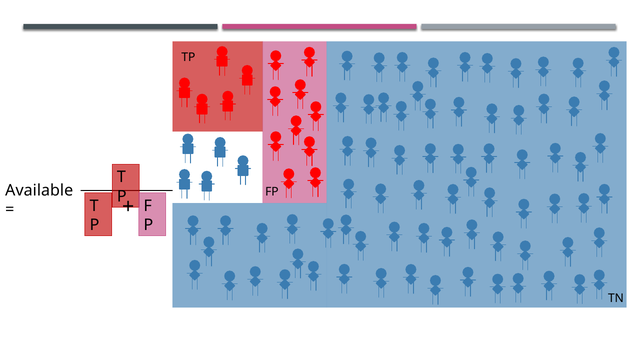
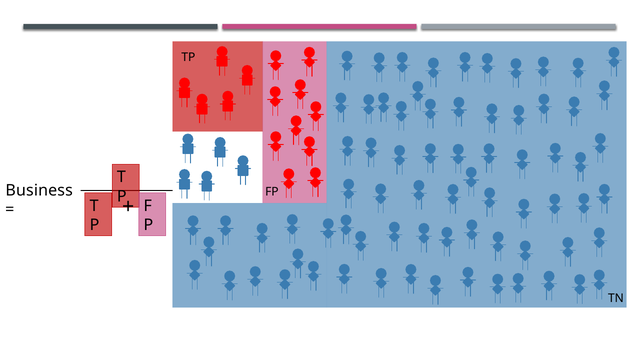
Available: Available -> Business
